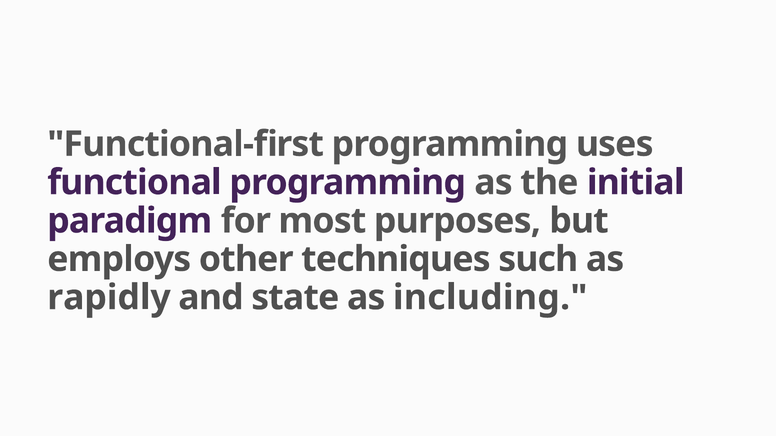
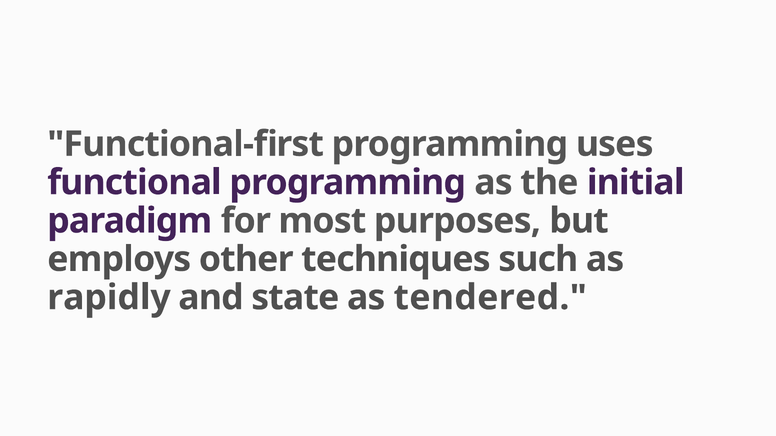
including: including -> tendered
